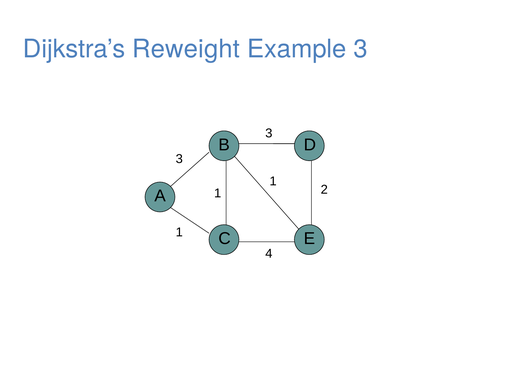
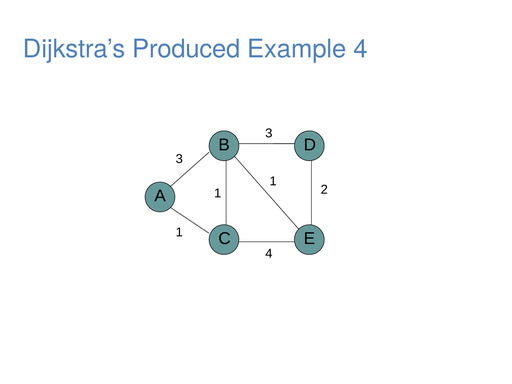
Reweight: Reweight -> Produced
Example 3: 3 -> 4
